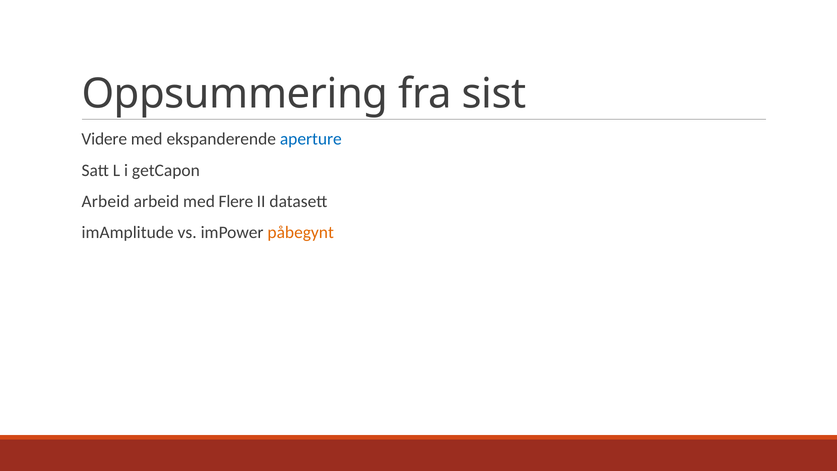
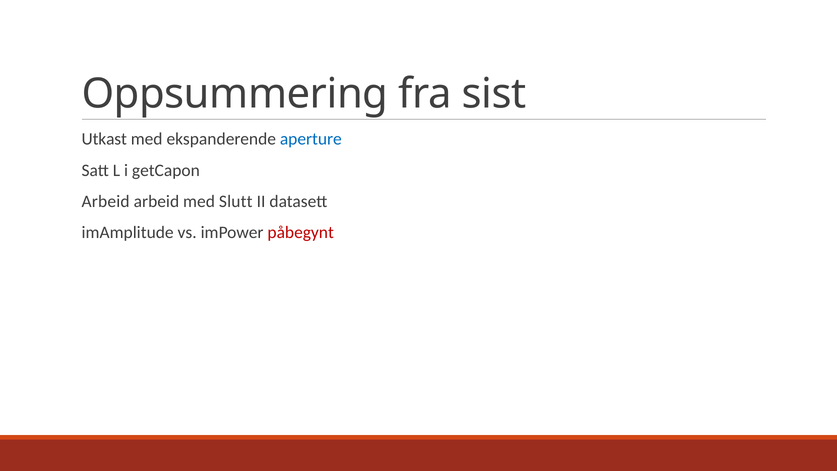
Videre: Videre -> Utkast
Flere: Flere -> Slutt
påbegynt colour: orange -> red
